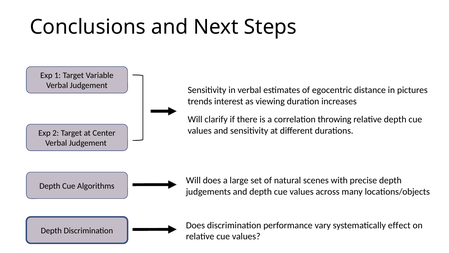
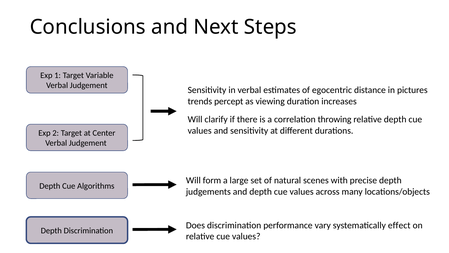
interest: interest -> percept
Will does: does -> form
